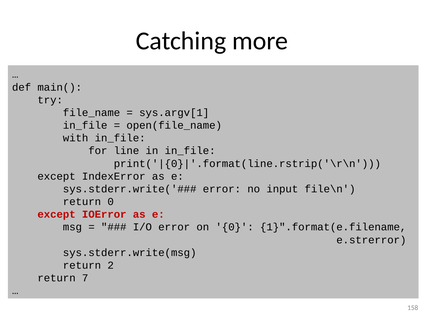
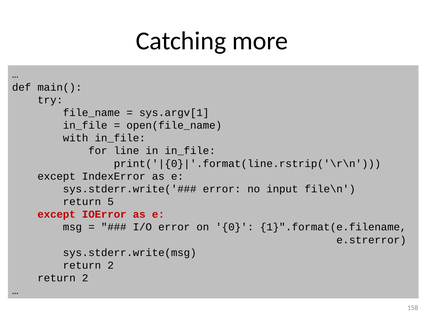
return 0: 0 -> 5
7 at (85, 278): 7 -> 2
